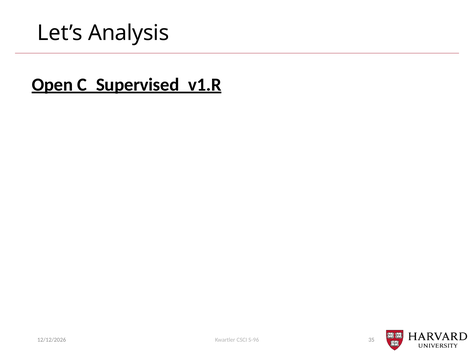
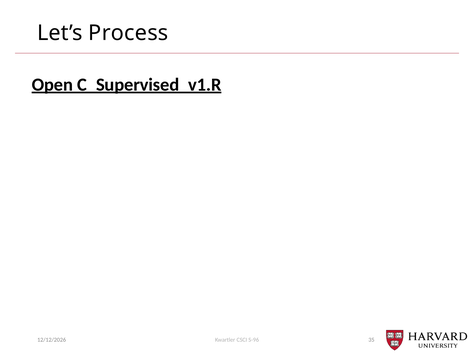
Analysis: Analysis -> Process
